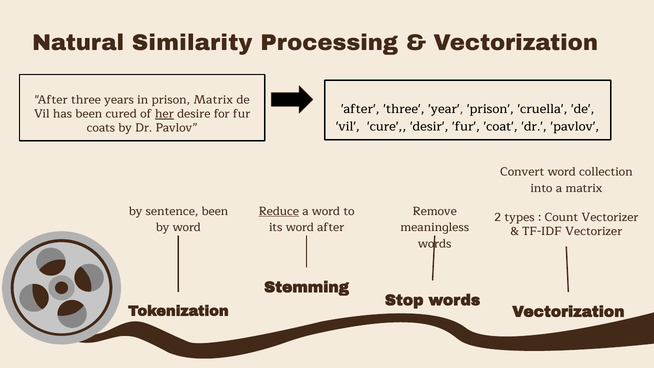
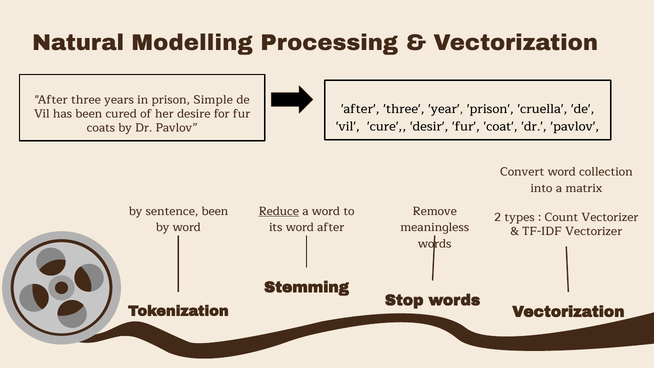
Similarity: Similarity -> Modelling
prison Matrix: Matrix -> Simple
her underline: present -> none
